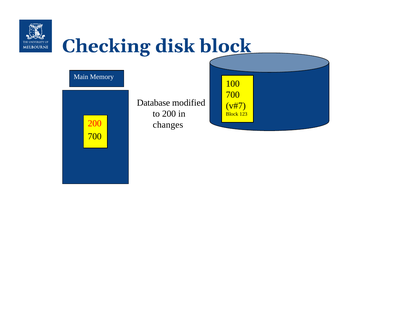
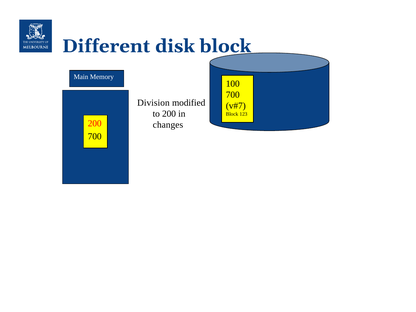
Checking: Checking -> Different
Database: Database -> Division
